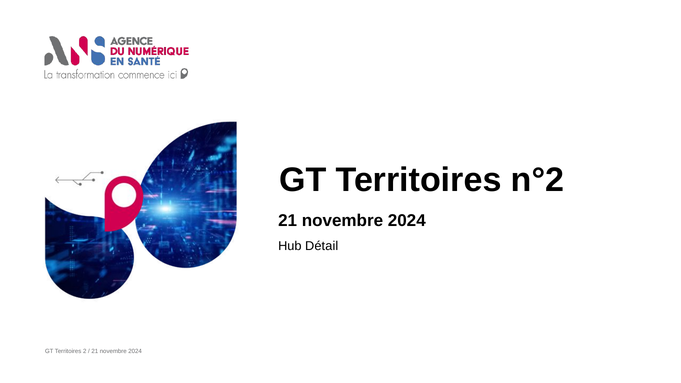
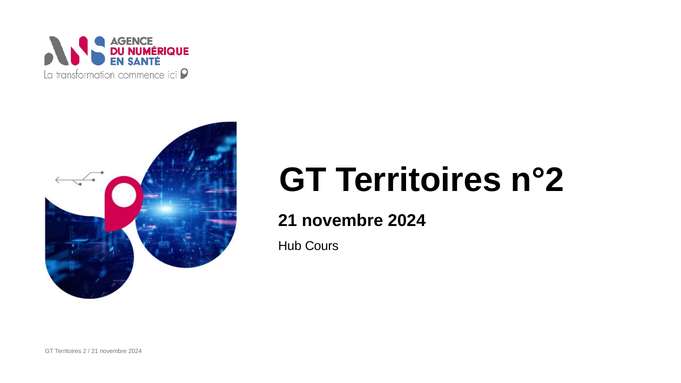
Détail: Détail -> Cours
